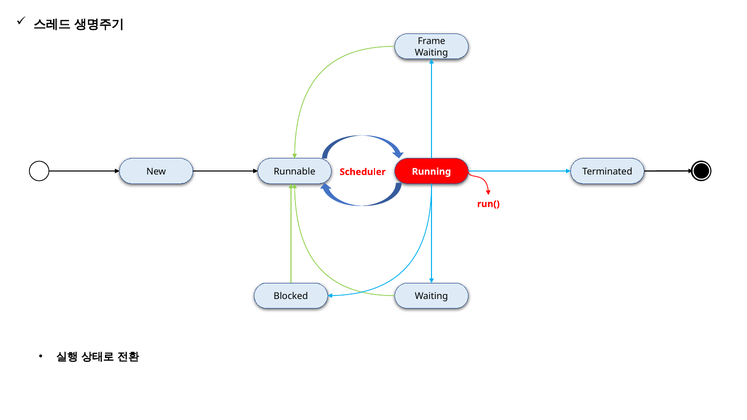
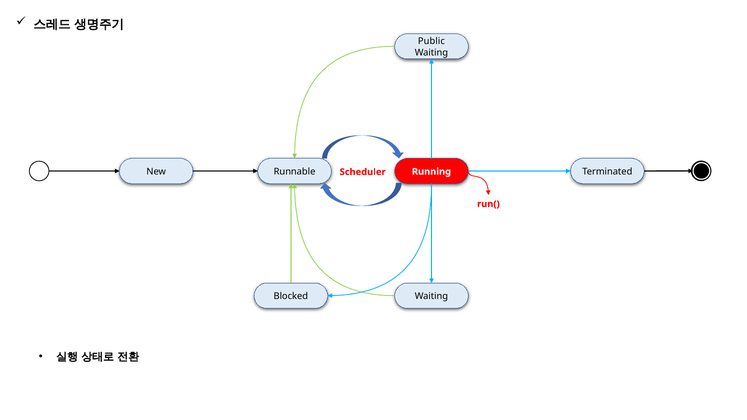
Frame: Frame -> Public
